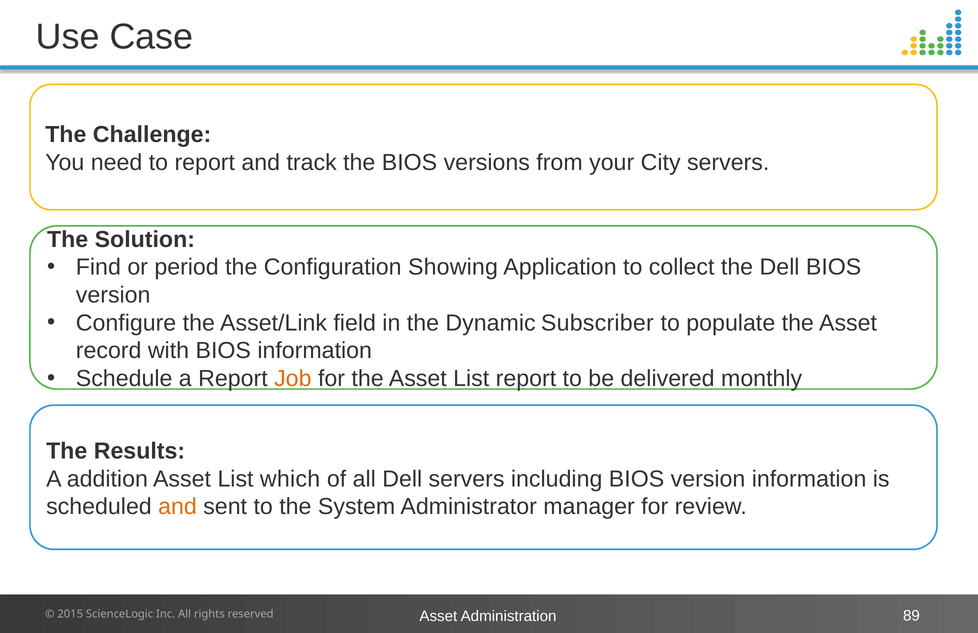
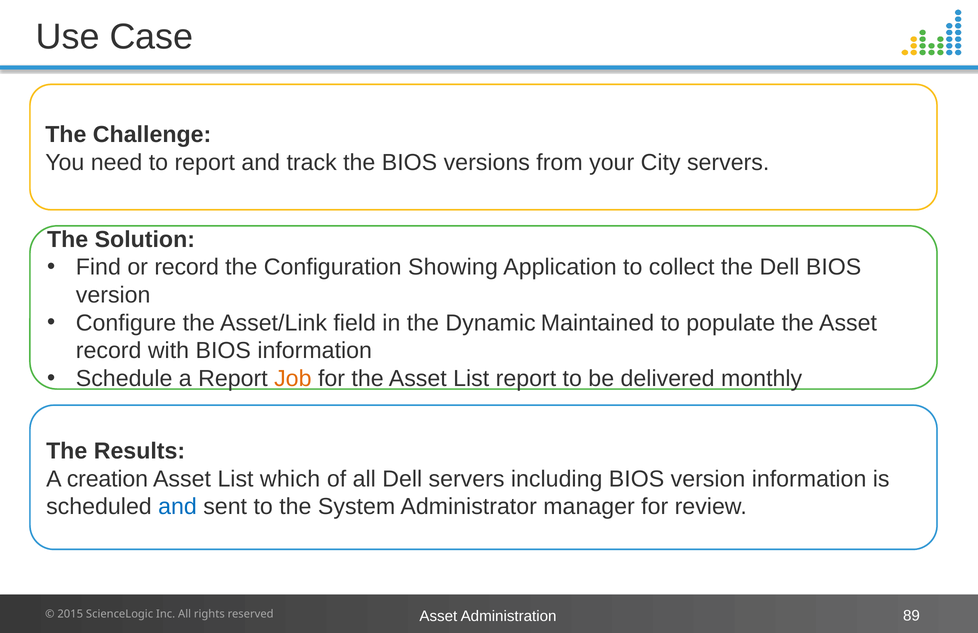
or period: period -> record
Subscriber: Subscriber -> Maintained
addition: addition -> creation
and at (178, 507) colour: orange -> blue
